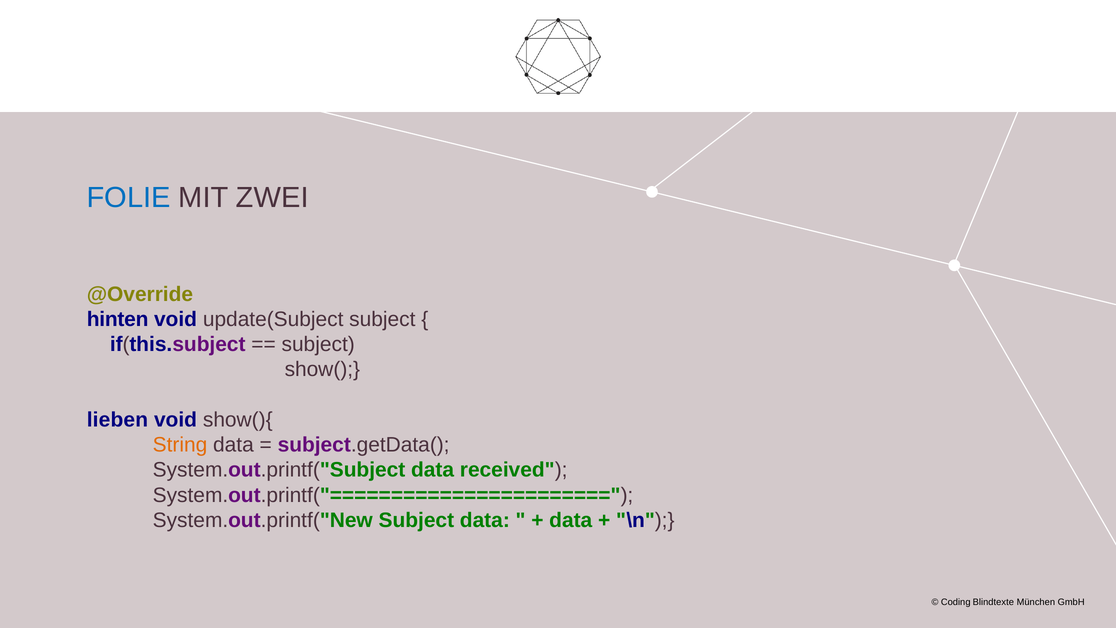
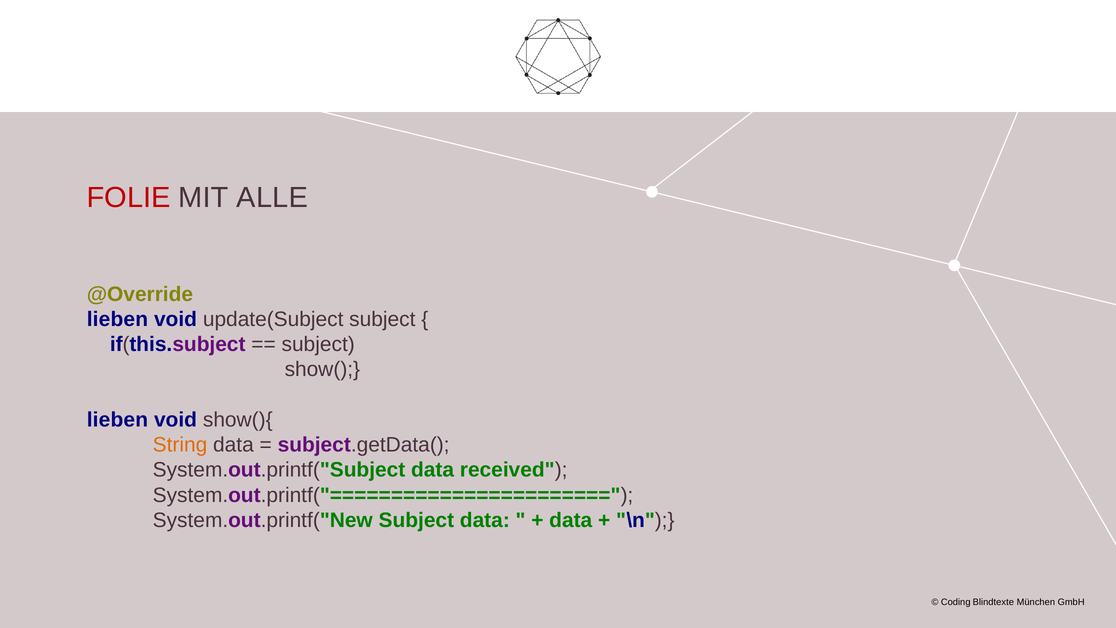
FOLIE colour: blue -> red
ZWEI: ZWEI -> ALLE
hinten at (118, 319): hinten -> lieben
